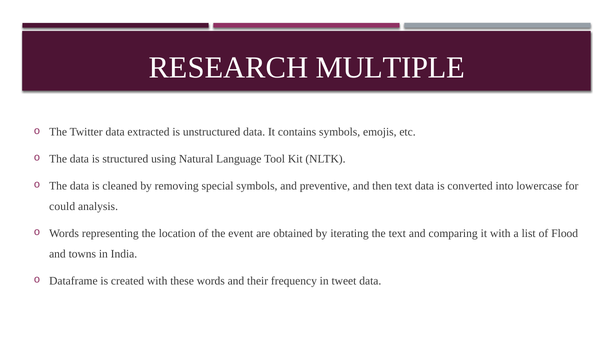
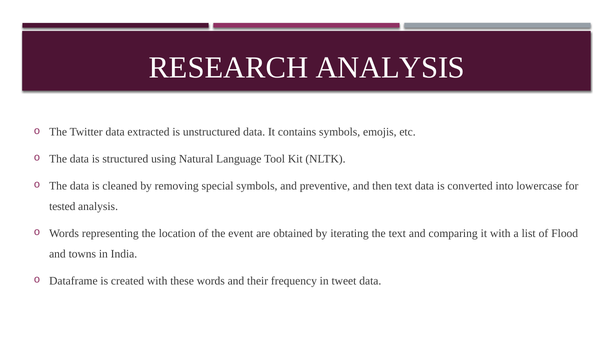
RESEARCH MULTIPLE: MULTIPLE -> ANALYSIS
could: could -> tested
